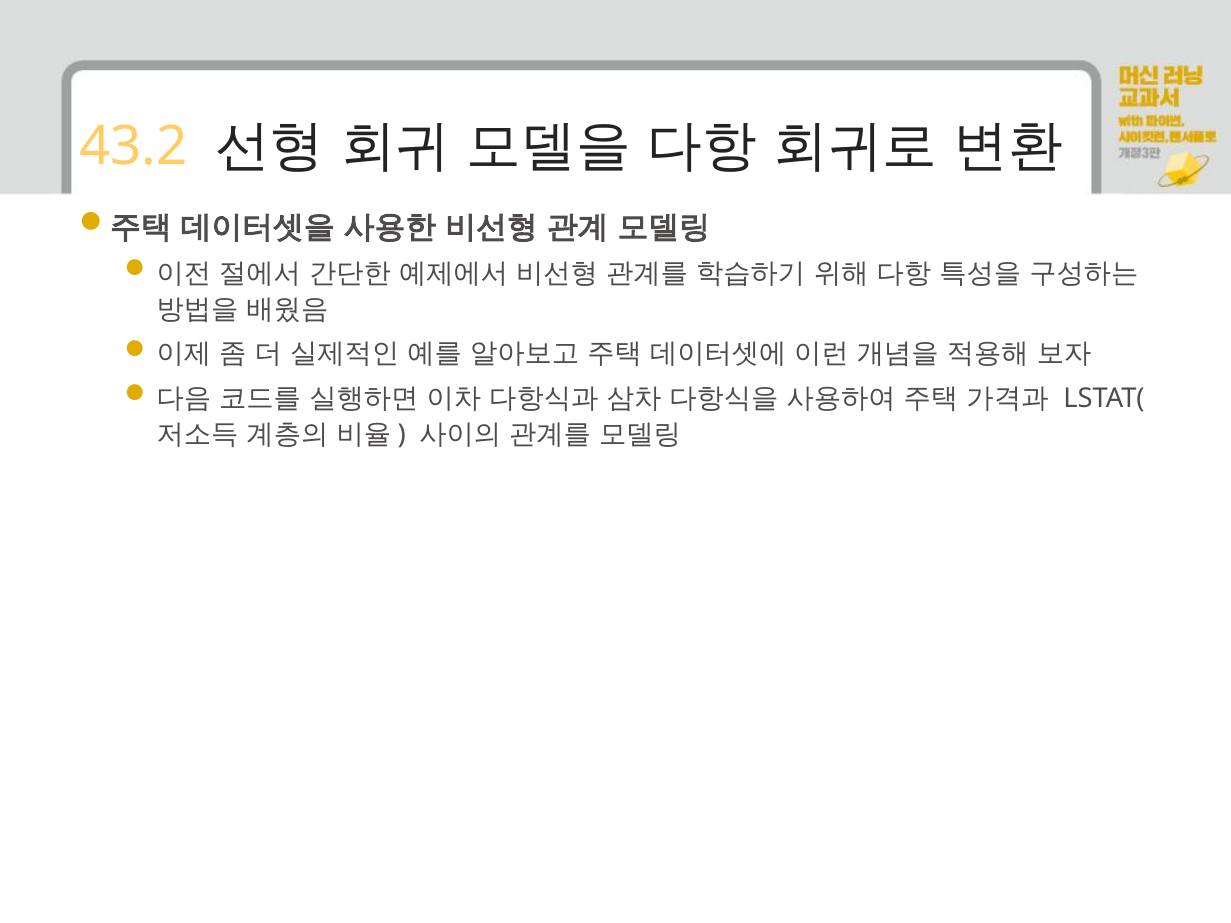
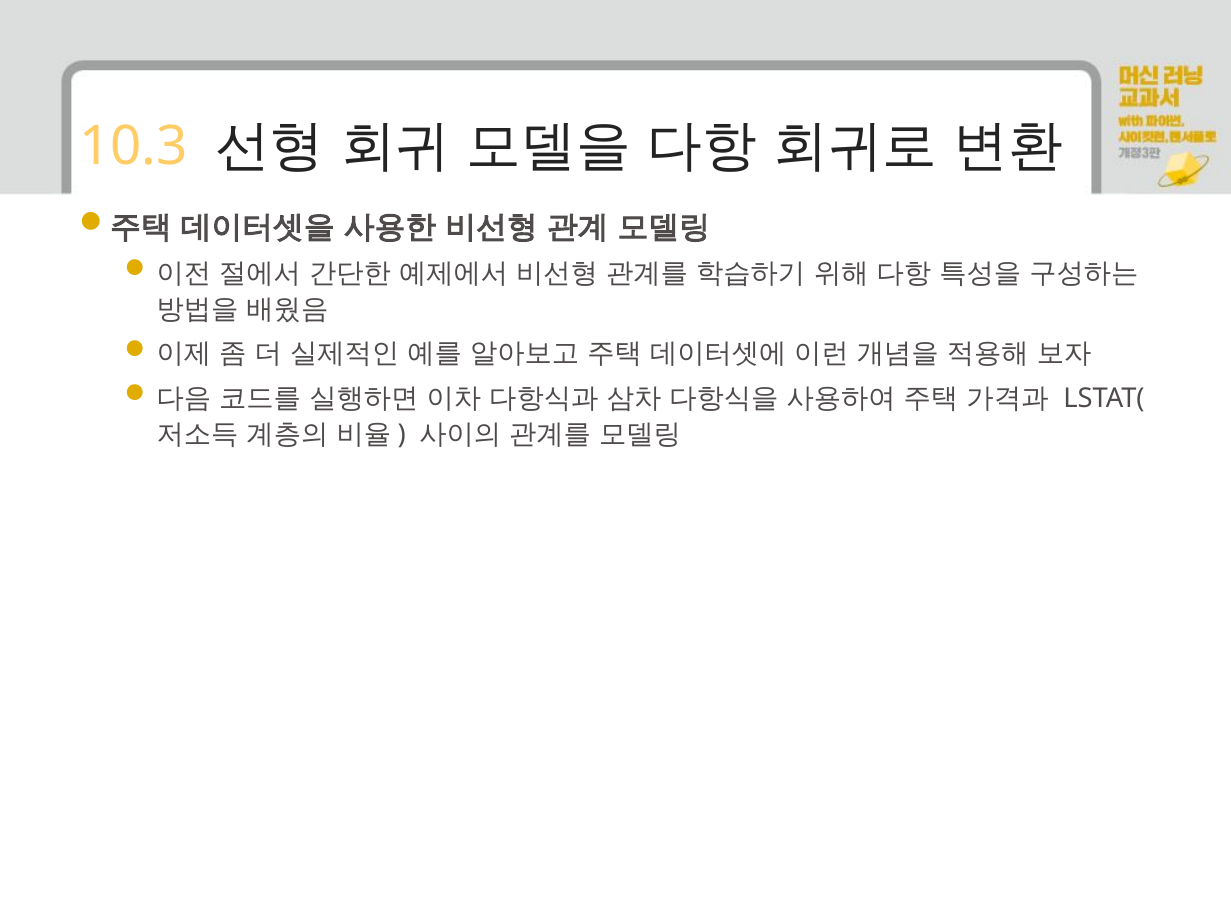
43.2: 43.2 -> 10.3
